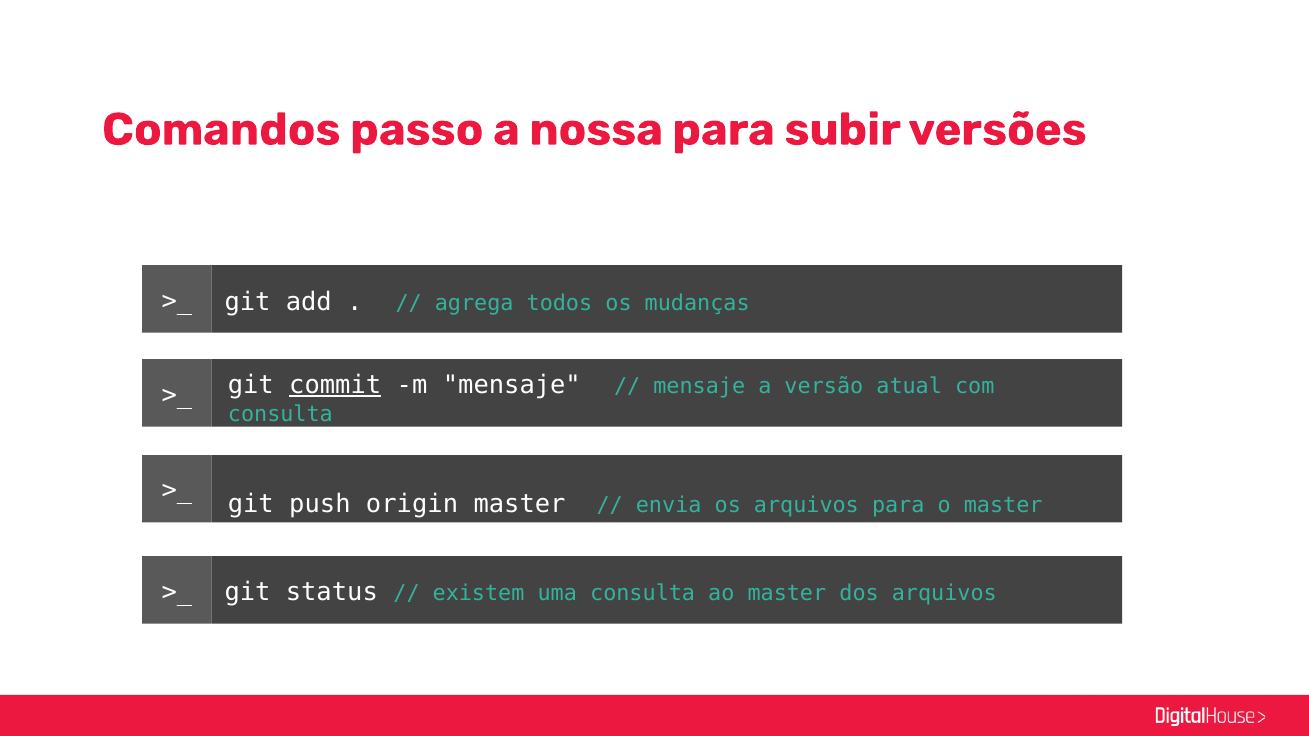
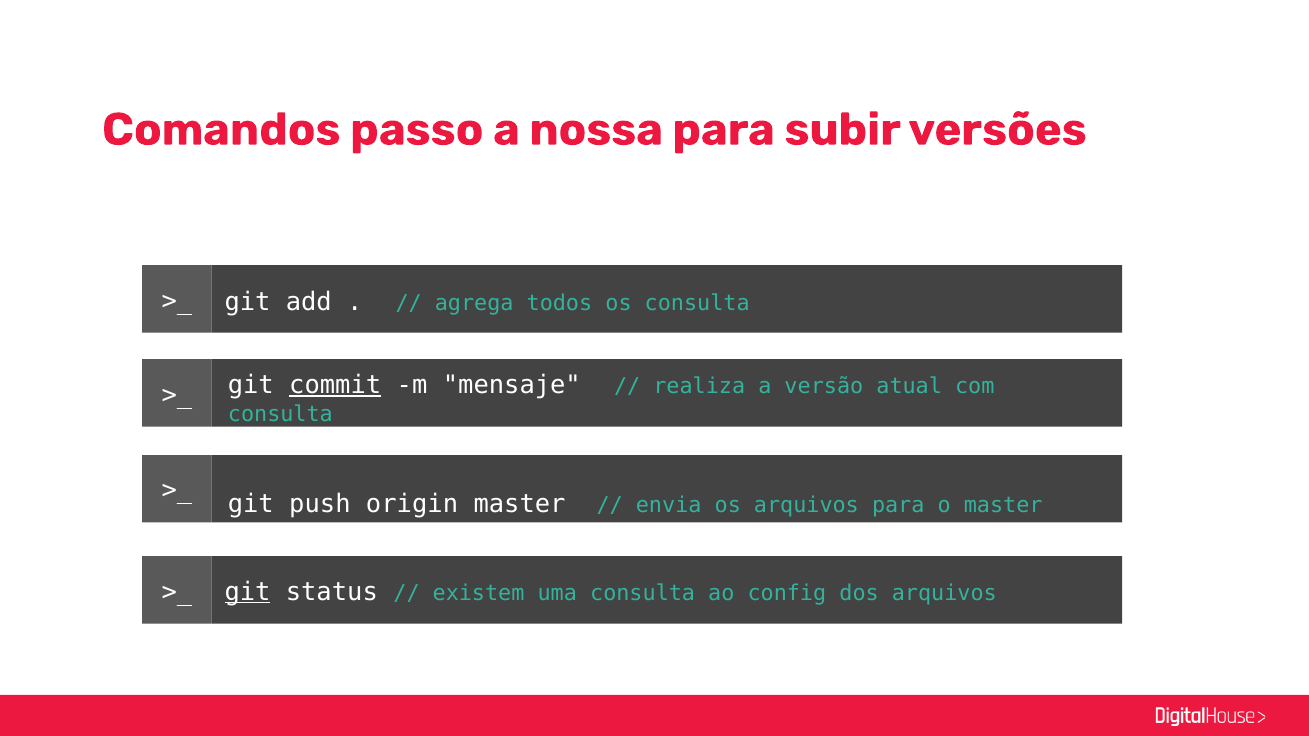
os mudanças: mudanças -> consulta
mensaje at (699, 387): mensaje -> realiza
git at (247, 592) underline: none -> present
ao master: master -> config
